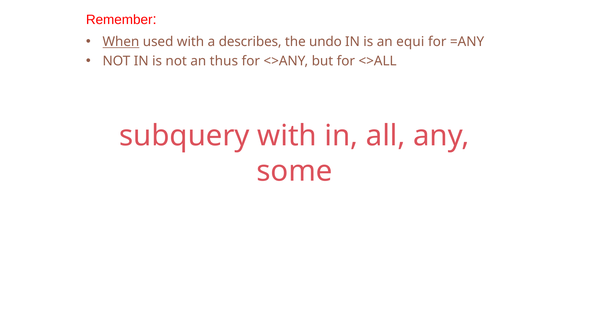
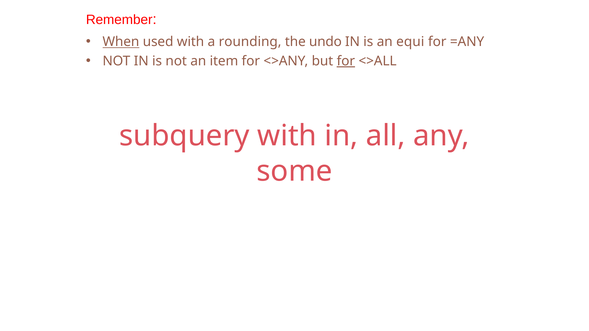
describes: describes -> rounding
thus: thus -> item
for at (346, 61) underline: none -> present
